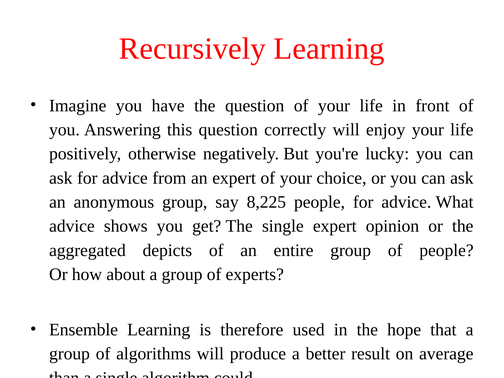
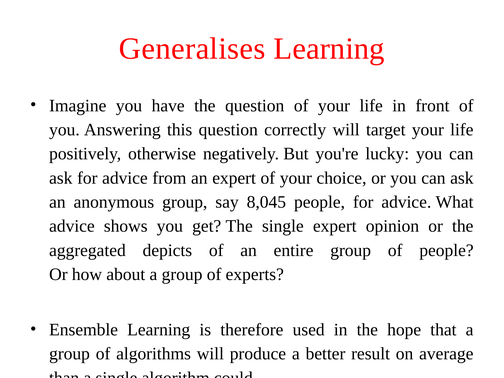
Recursively: Recursively -> Generalises
enjoy: enjoy -> target
8,225: 8,225 -> 8,045
